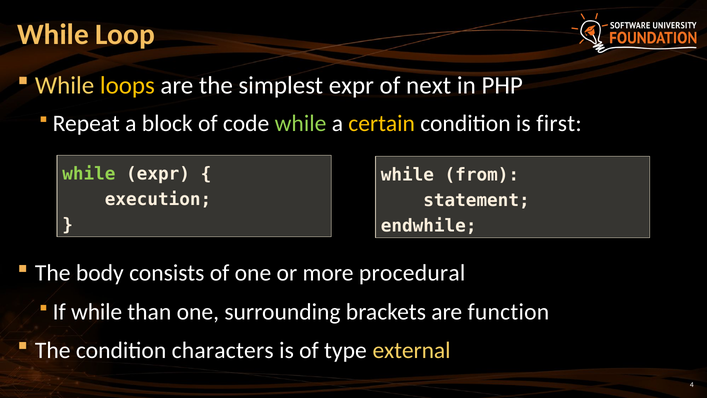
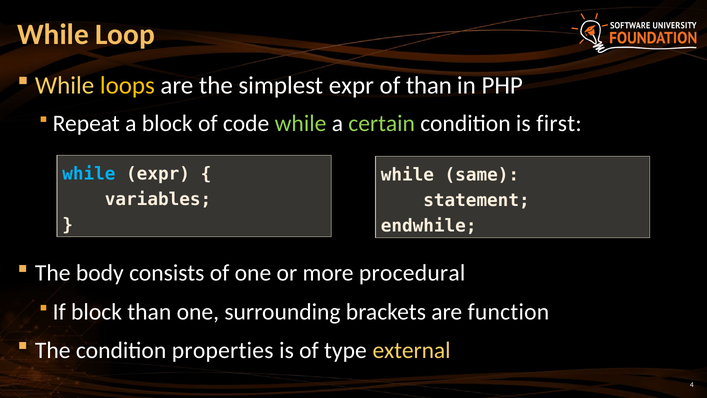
of next: next -> than
certain colour: yellow -> light green
while at (89, 174) colour: light green -> light blue
from: from -> same
execution: execution -> variables
If while: while -> block
characters: characters -> properties
